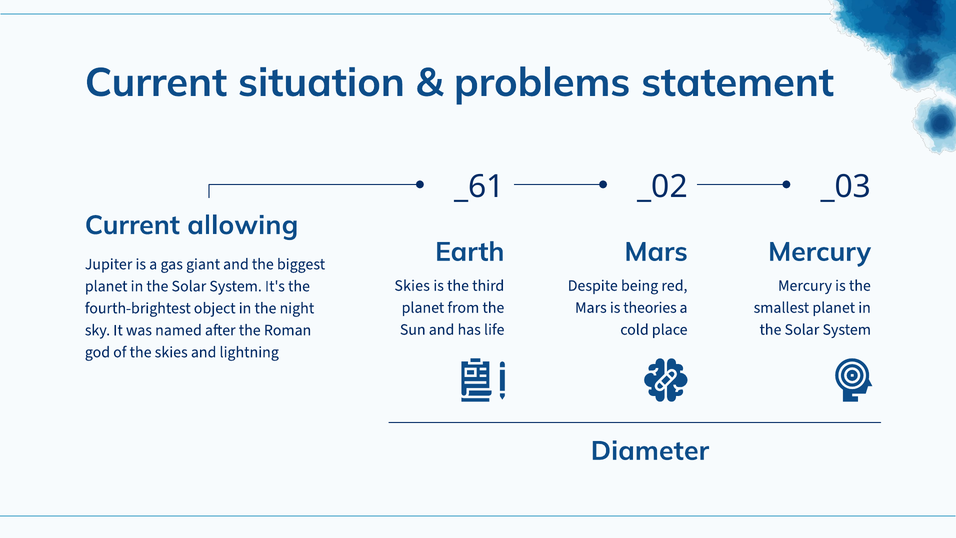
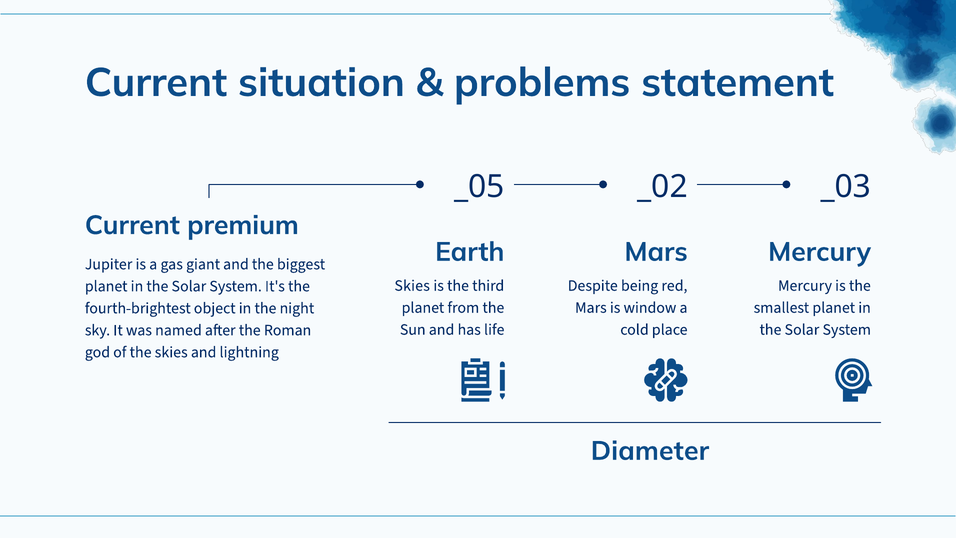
_61: _61 -> _05
allowing: allowing -> premium
theories: theories -> window
